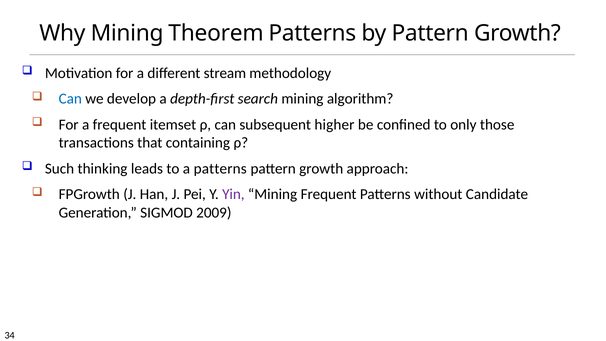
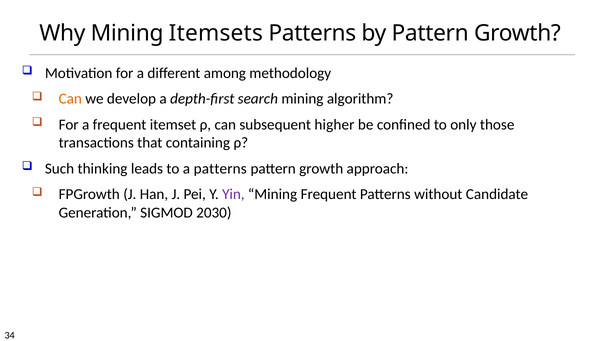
Theorem: Theorem -> Itemsets
stream: stream -> among
Can at (70, 99) colour: blue -> orange
2009: 2009 -> 2030
